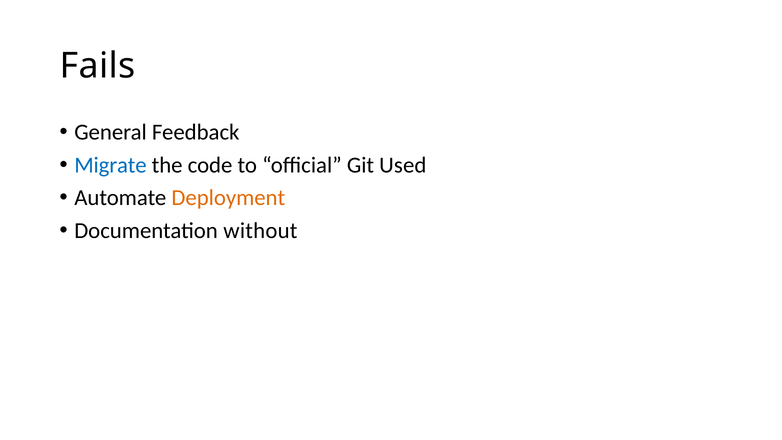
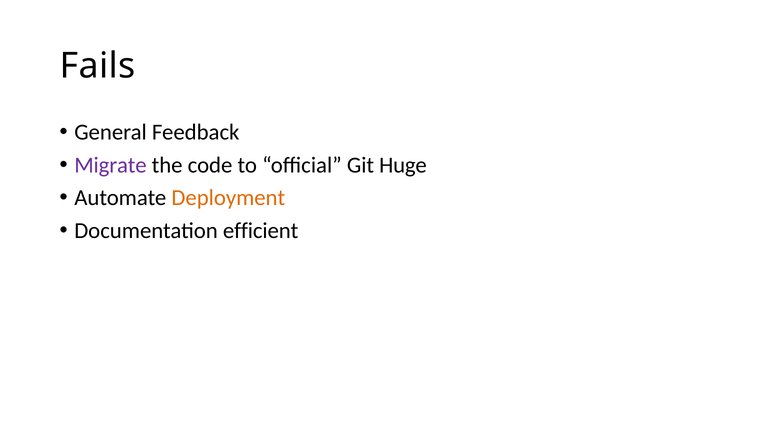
Migrate colour: blue -> purple
Used: Used -> Huge
without: without -> efficient
